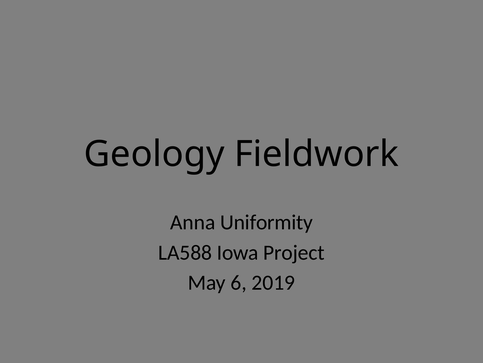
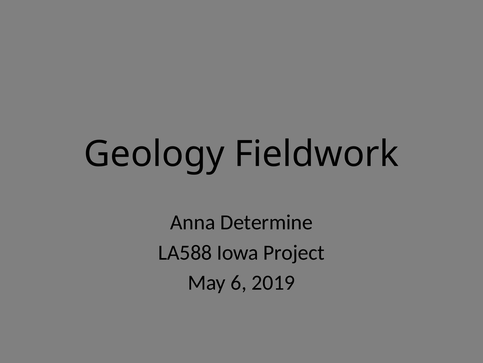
Uniformity: Uniformity -> Determine
